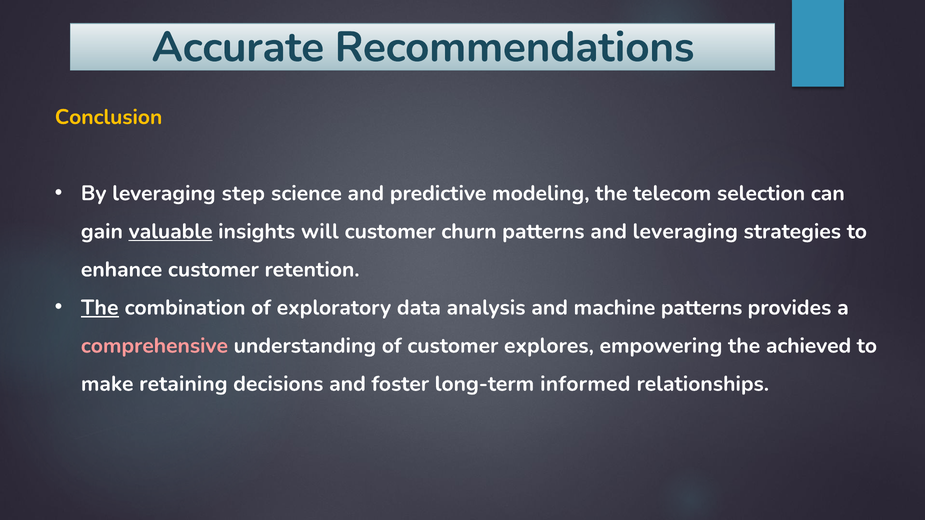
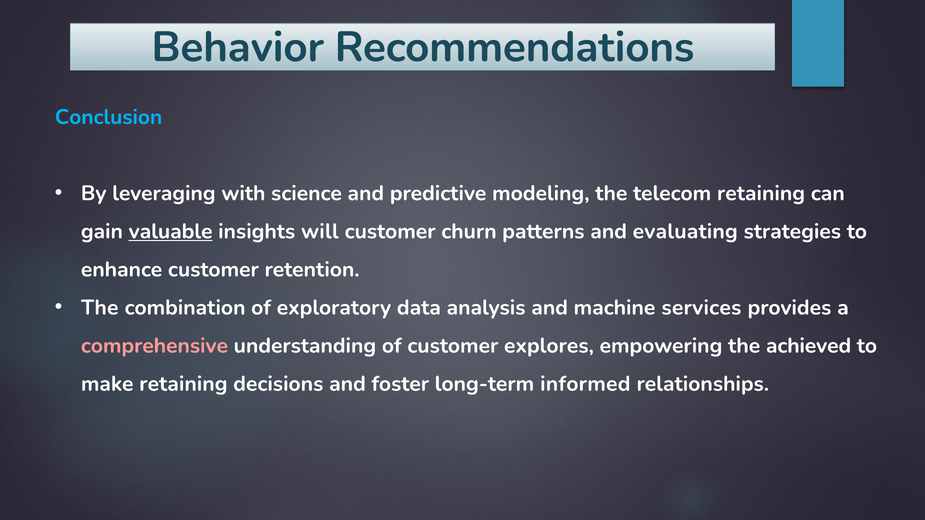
Accurate: Accurate -> Behavior
Conclusion colour: yellow -> light blue
step: step -> with
telecom selection: selection -> retaining
and leveraging: leveraging -> evaluating
The at (100, 308) underline: present -> none
machine patterns: patterns -> services
